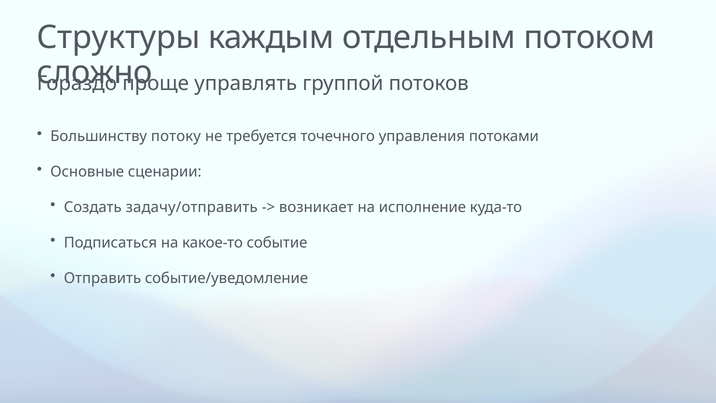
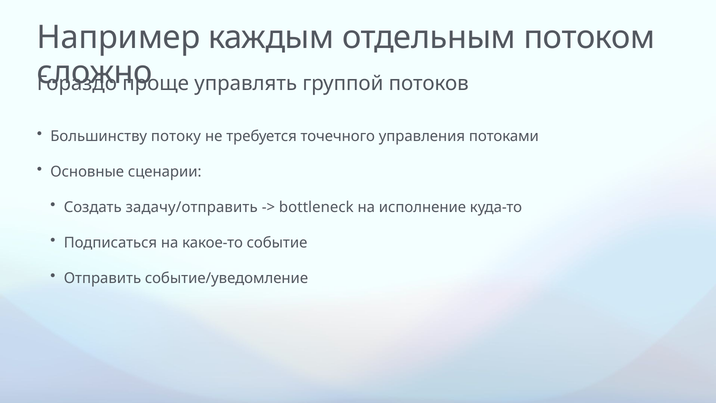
Структуры: Структуры -> Например
возникает: возникает -> bottleneck
